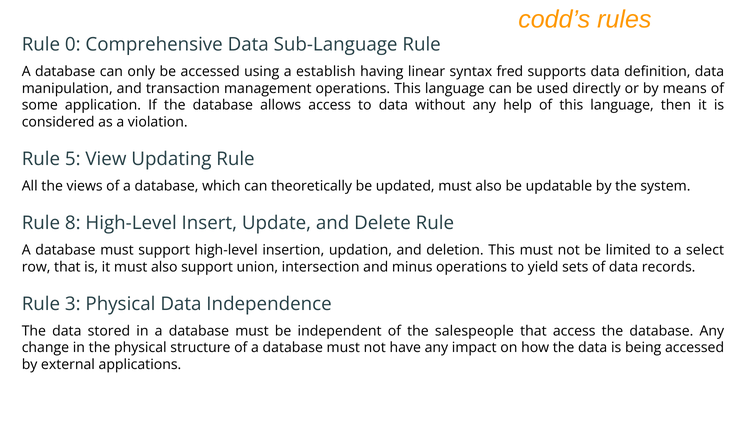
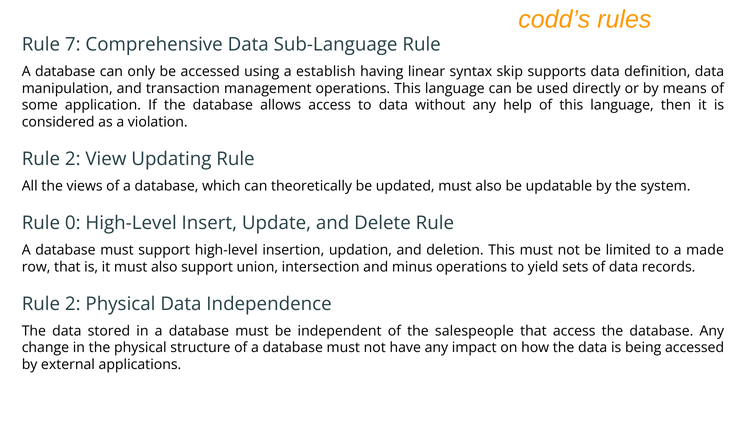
0: 0 -> 7
fred: fred -> skip
5 at (73, 159): 5 -> 2
8: 8 -> 0
select: select -> made
3 at (73, 304): 3 -> 2
